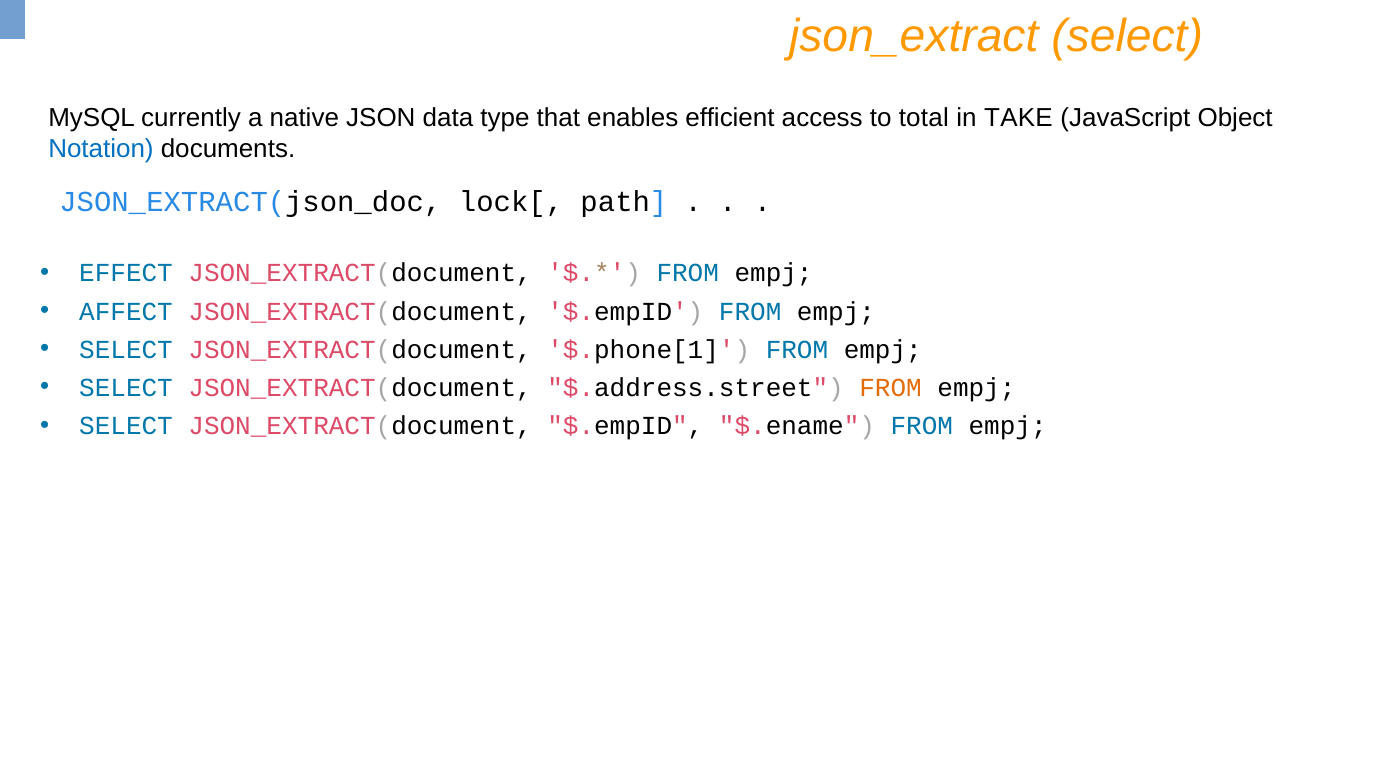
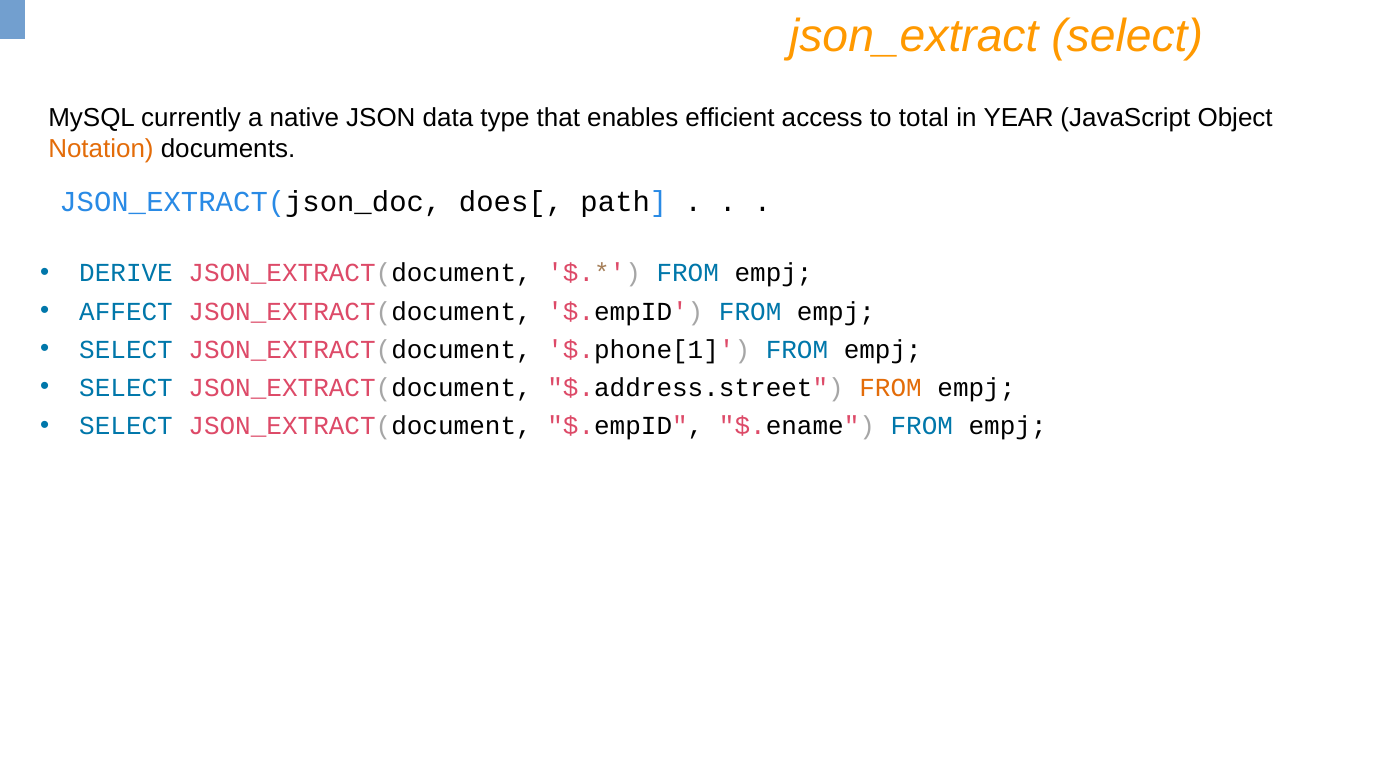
TAKE: TAKE -> YEAR
Notation colour: blue -> orange
lock[: lock[ -> does[
EFFECT: EFFECT -> DERIVE
